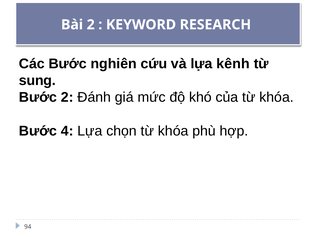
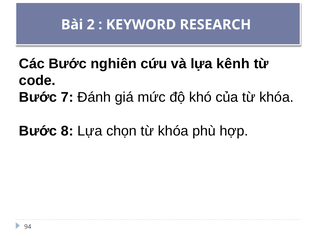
sung: sung -> code
Bước 2: 2 -> 7
4: 4 -> 8
